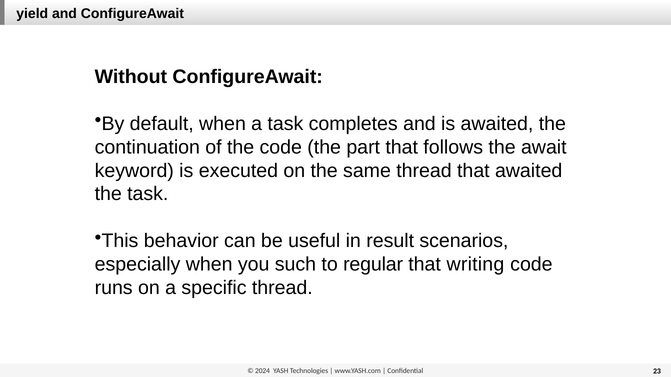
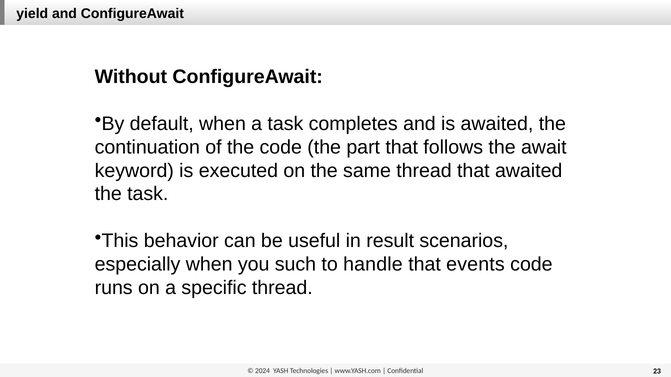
regular: regular -> handle
writing: writing -> events
